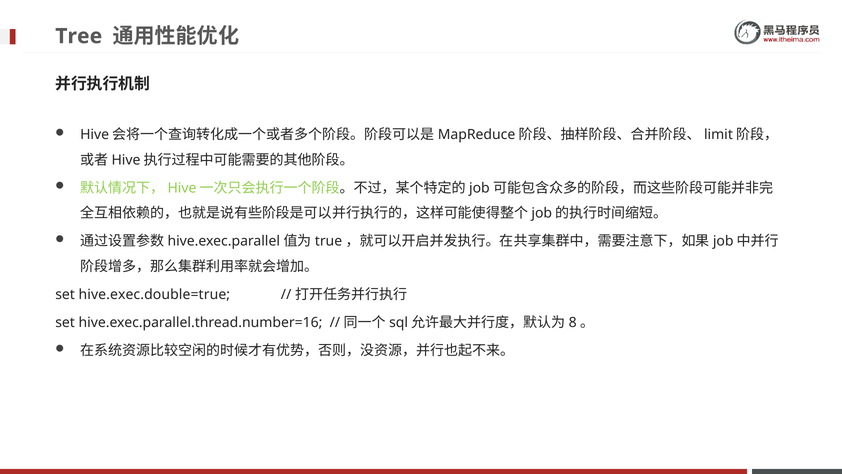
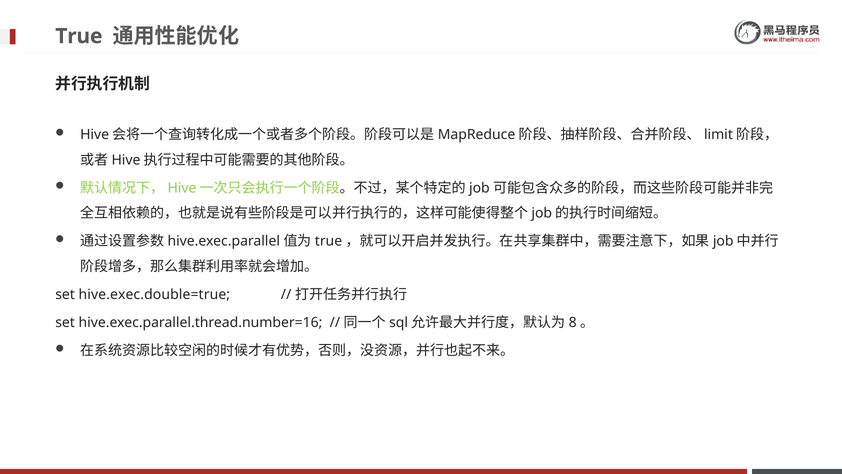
Tree: Tree -> True
